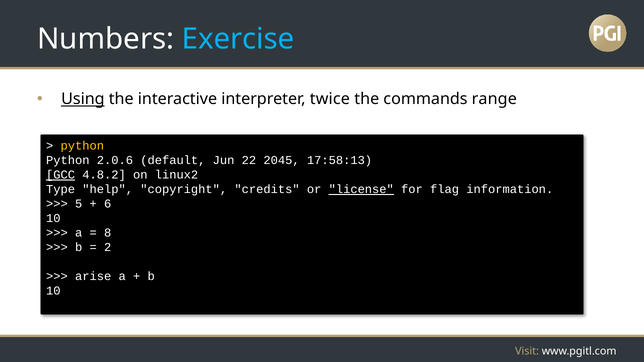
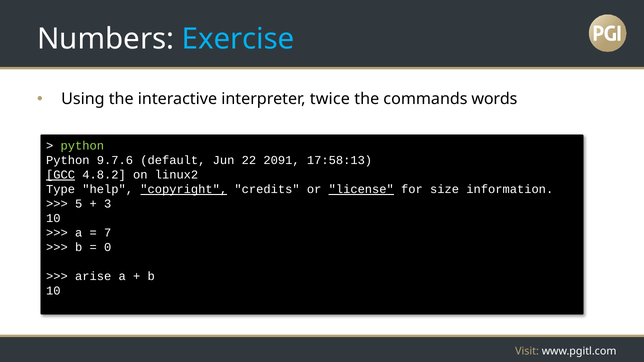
Using underline: present -> none
range: range -> words
python at (82, 146) colour: yellow -> light green
2.0.6: 2.0.6 -> 9.7.6
2045: 2045 -> 2091
copyright underline: none -> present
flag: flag -> size
6: 6 -> 3
8: 8 -> 7
2: 2 -> 0
